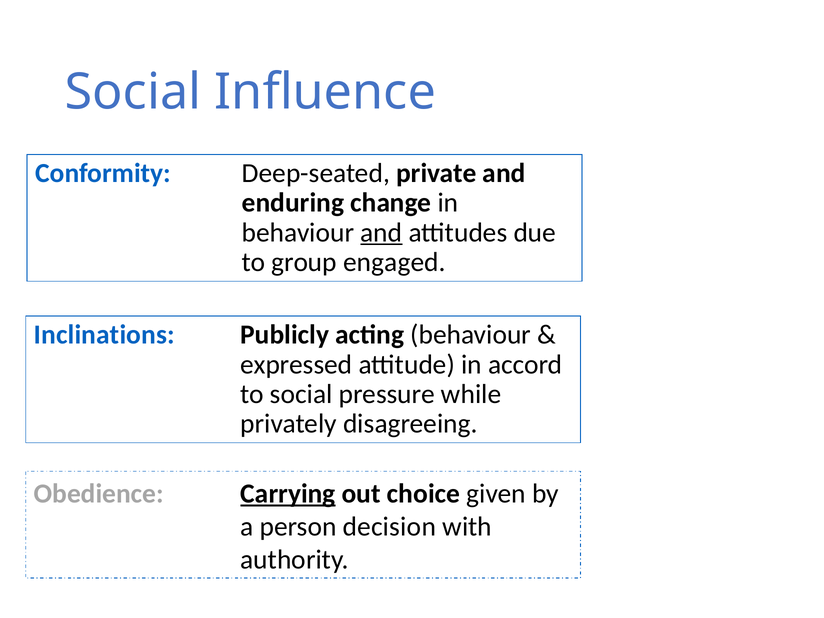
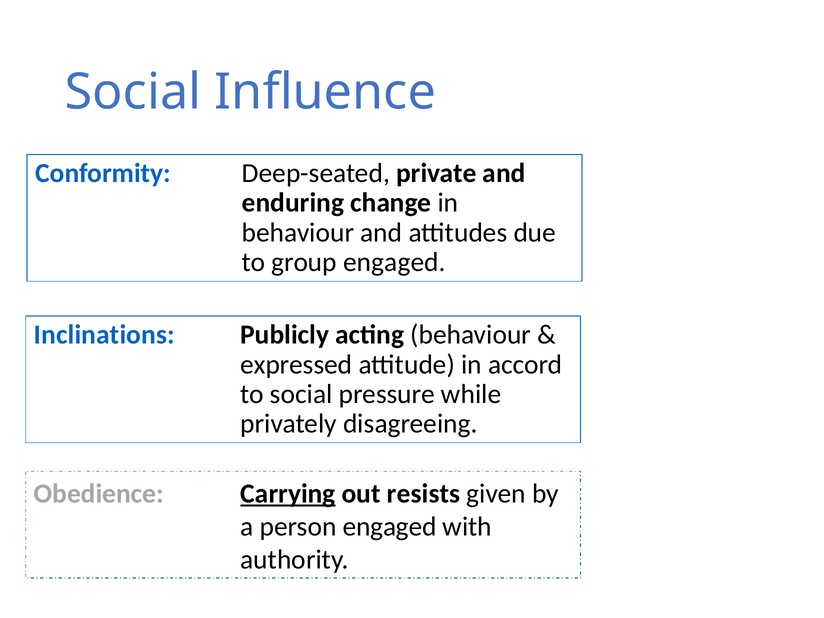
and at (381, 233) underline: present -> none
choice: choice -> resists
person decision: decision -> engaged
